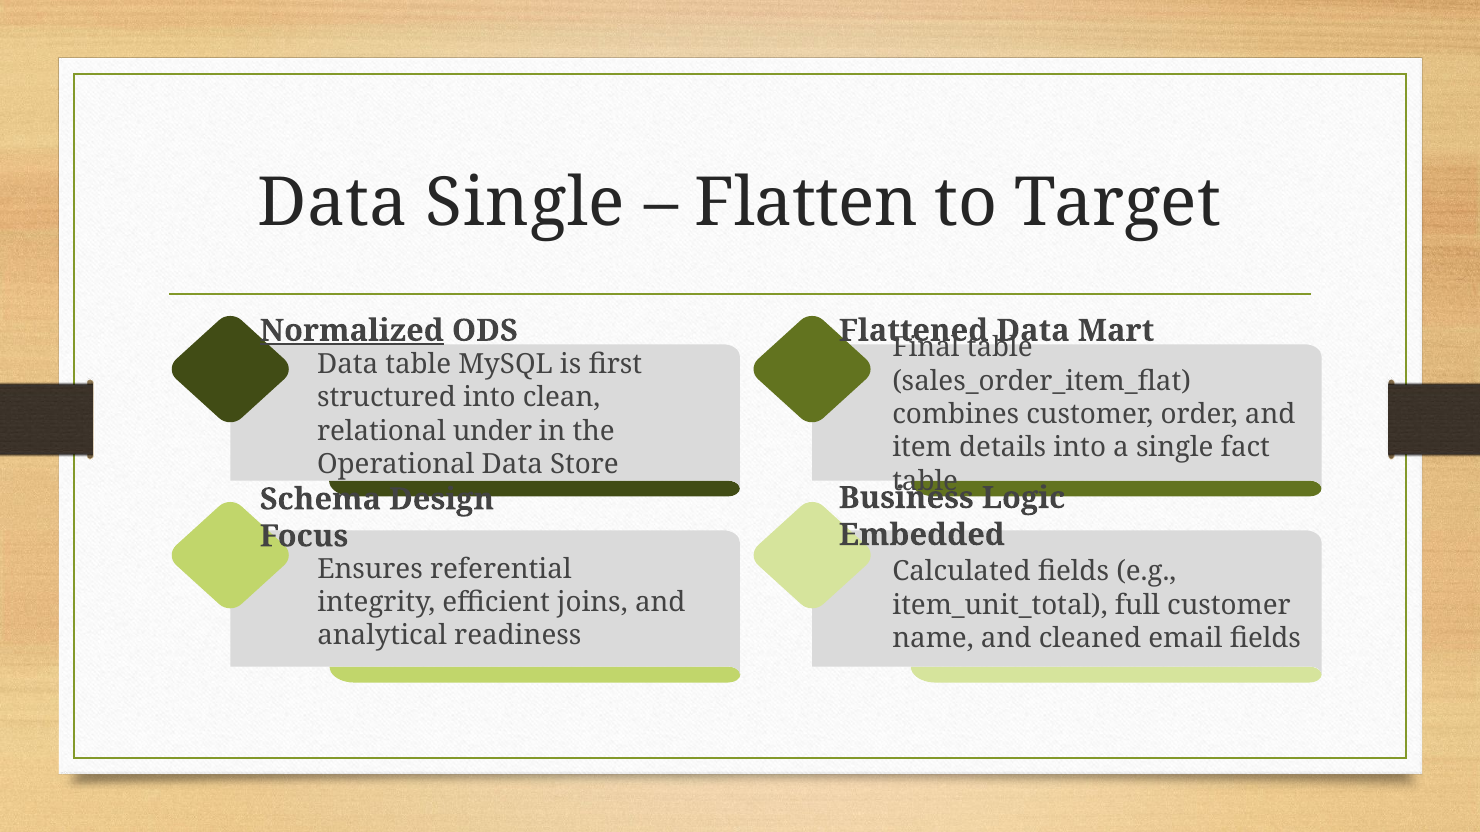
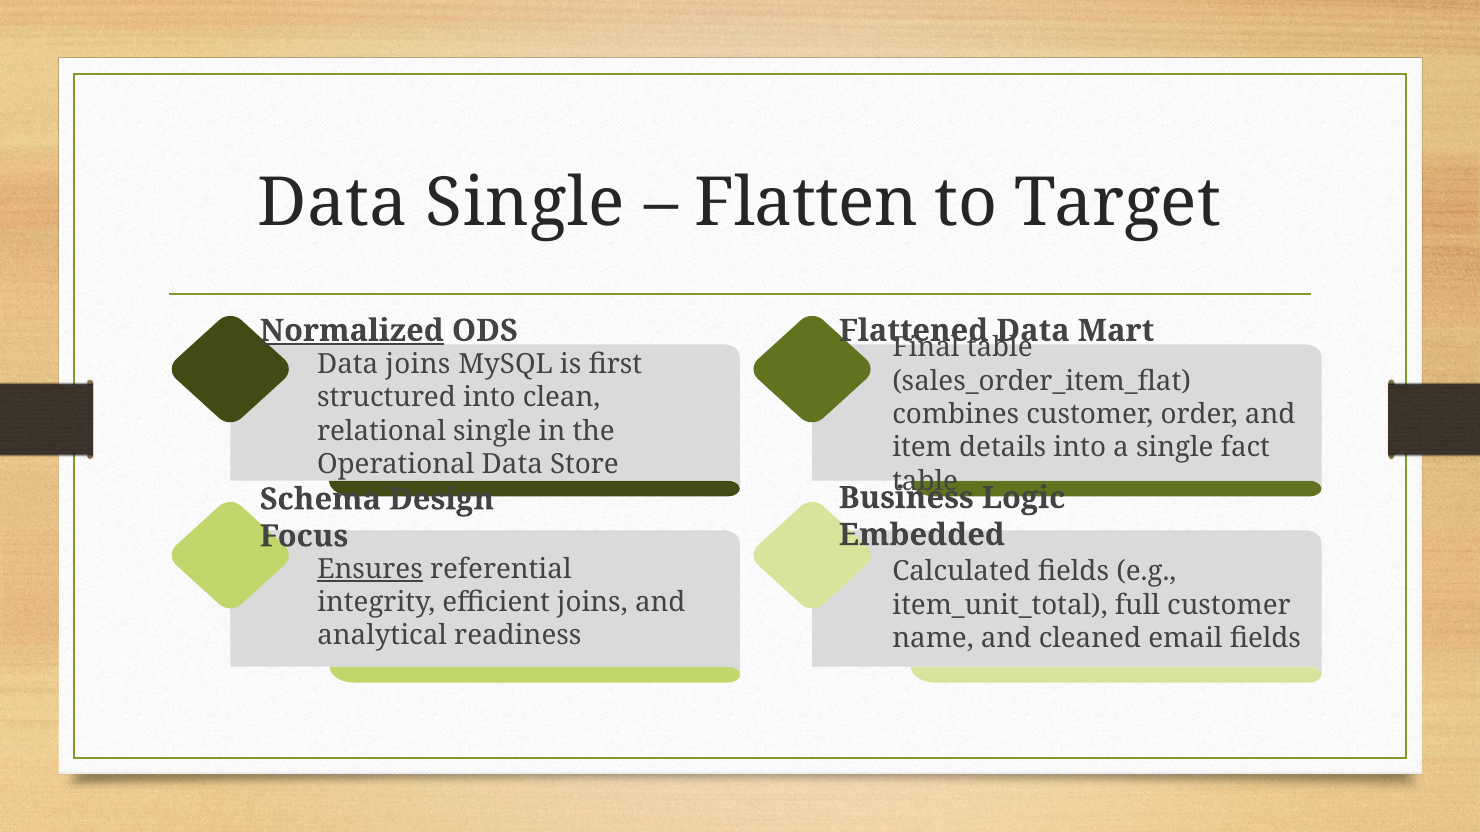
Data table: table -> joins
relational under: under -> single
Ensures underline: none -> present
